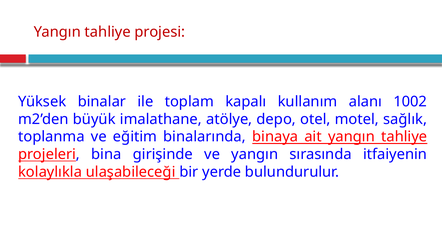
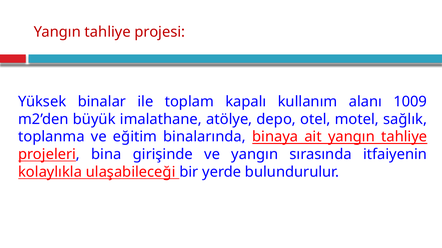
1002: 1002 -> 1009
